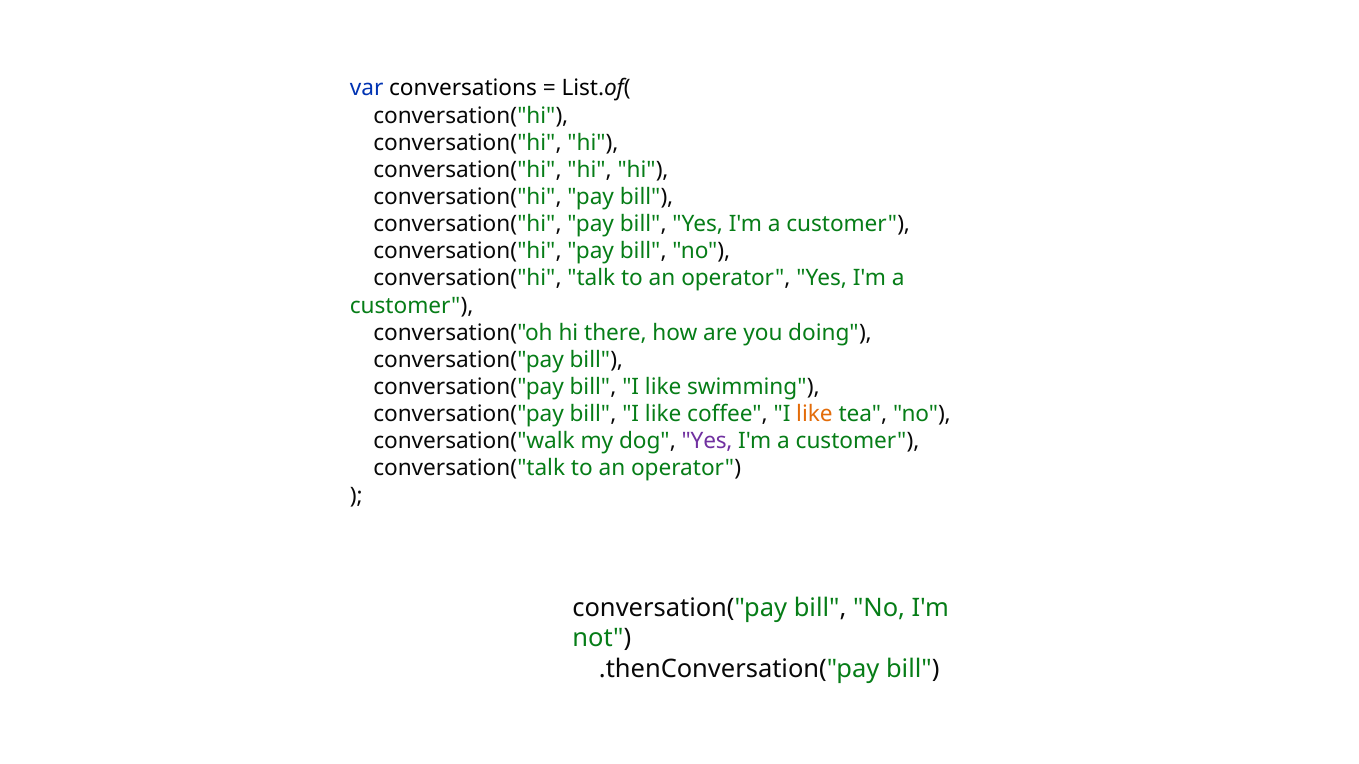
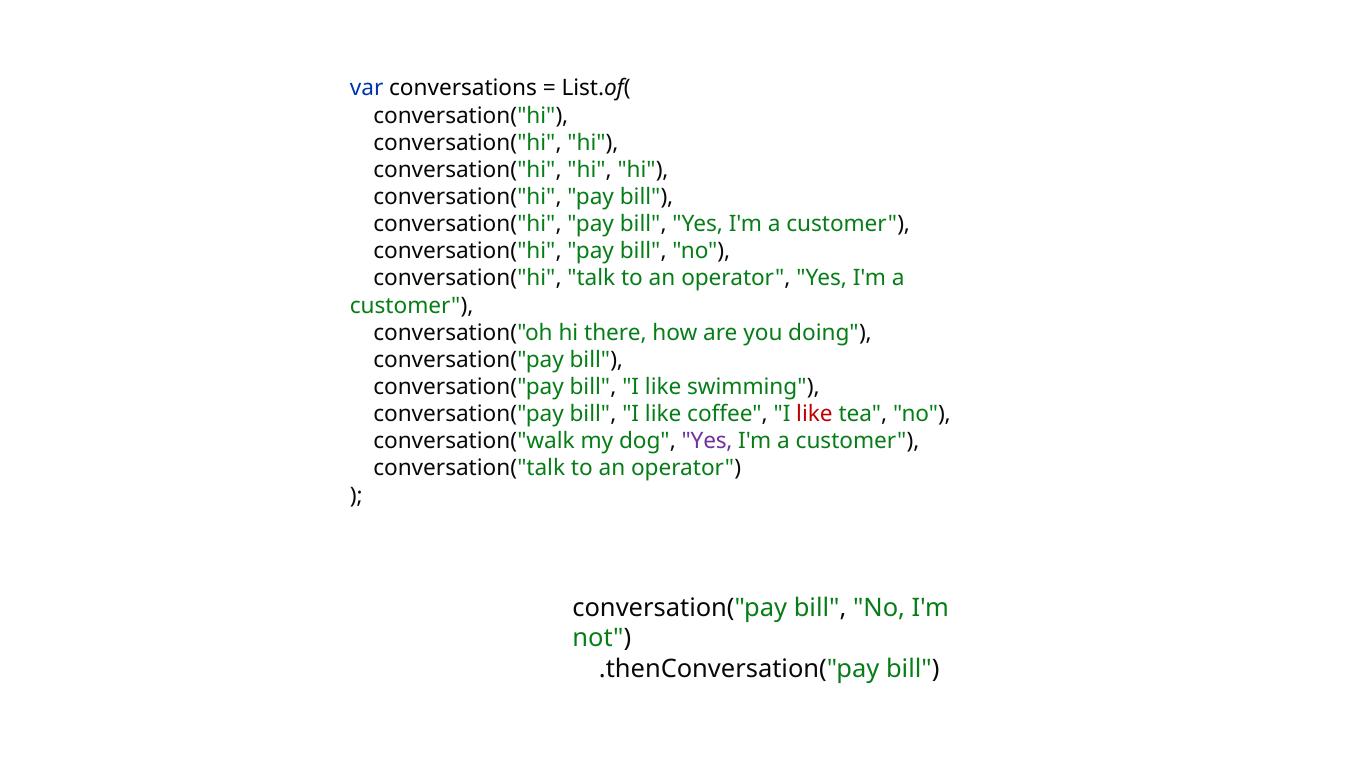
like at (814, 414) colour: orange -> red
